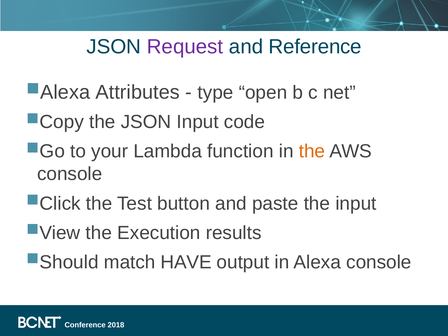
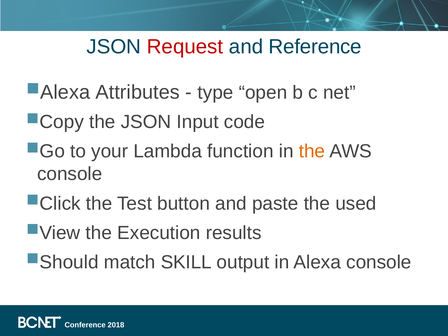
Request colour: purple -> red
the input: input -> used
HAVE: HAVE -> SKILL
